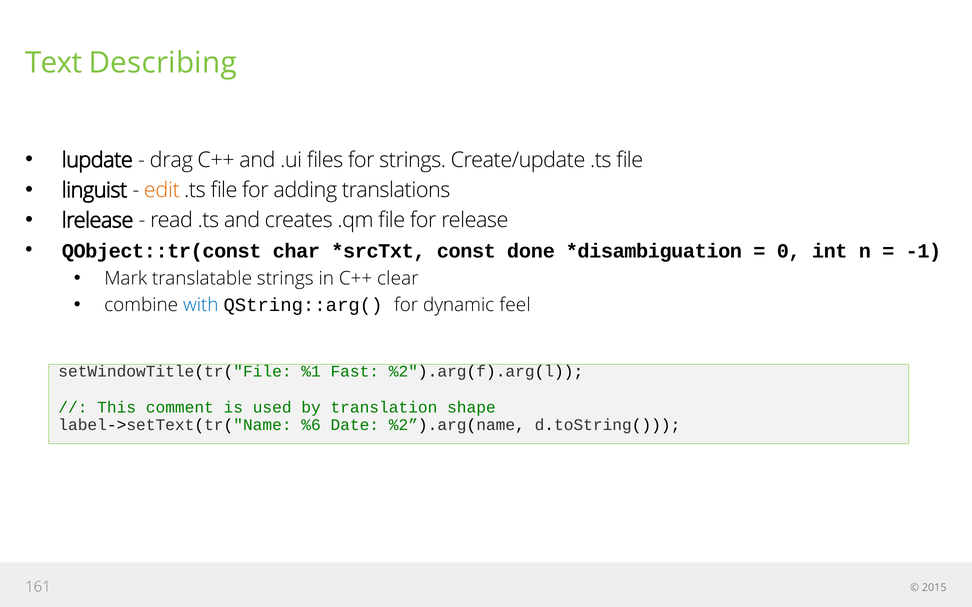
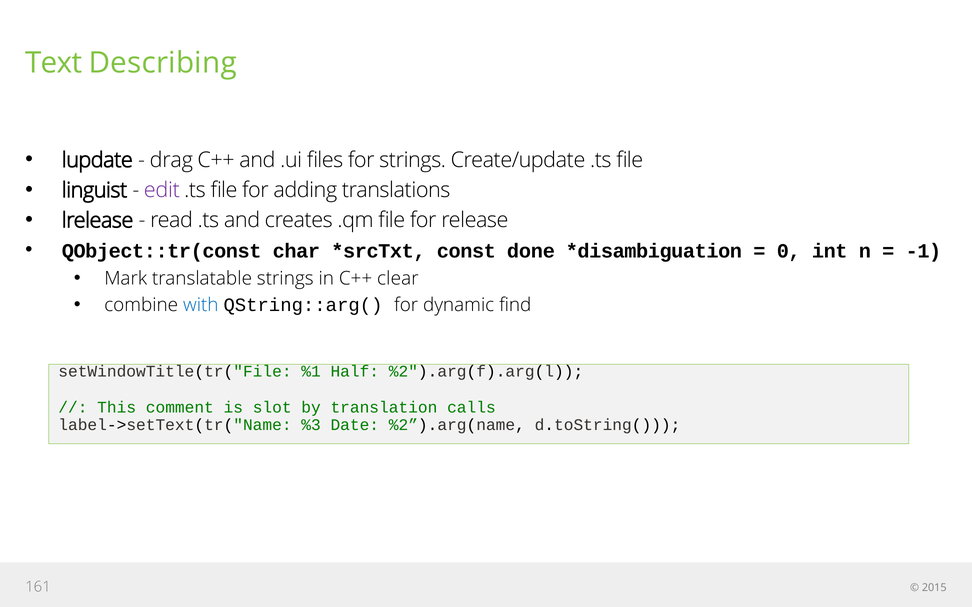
edit colour: orange -> purple
feel: feel -> find
Fast: Fast -> Half
used: used -> slot
shape: shape -> calls
%6: %6 -> %3
